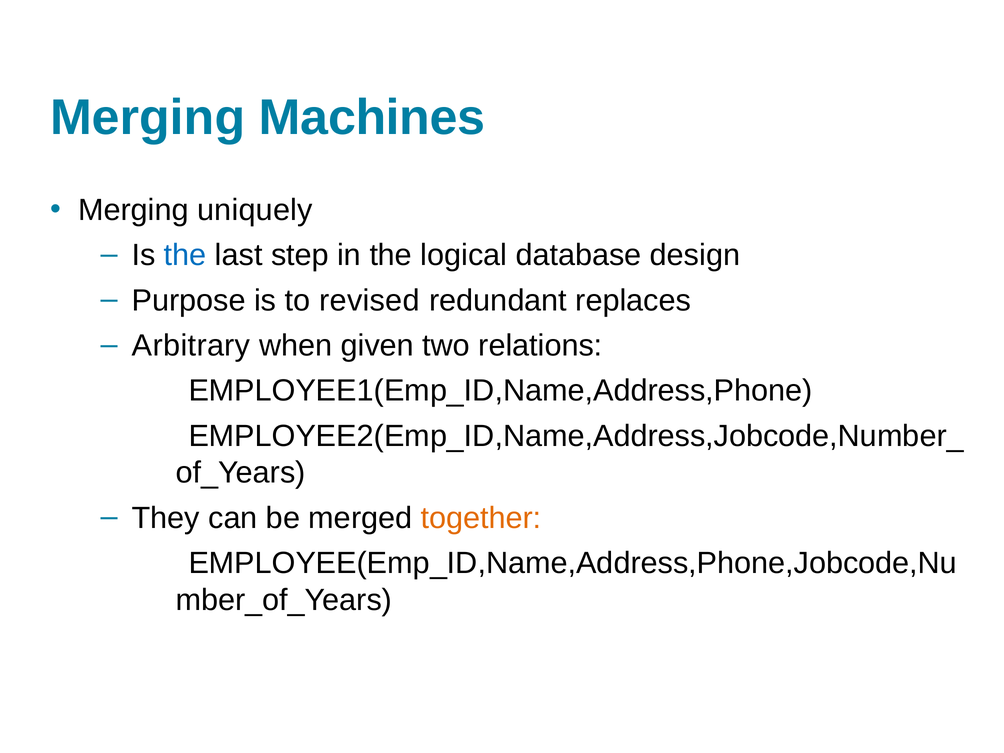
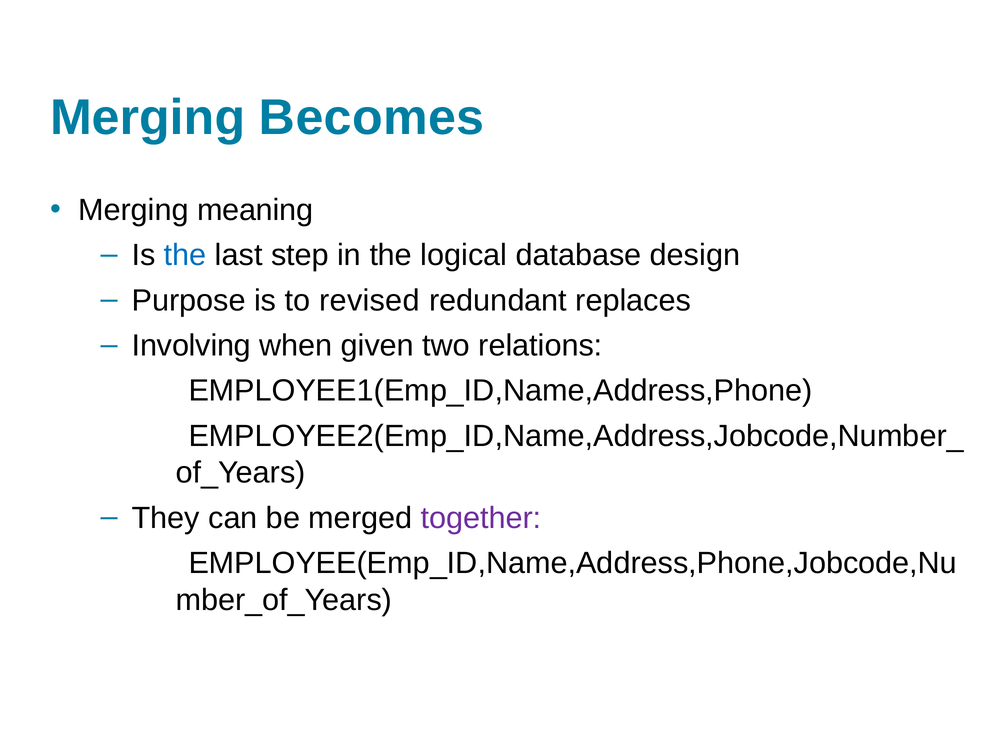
Machines: Machines -> Becomes
uniquely: uniquely -> meaning
Arbitrary: Arbitrary -> Involving
together colour: orange -> purple
